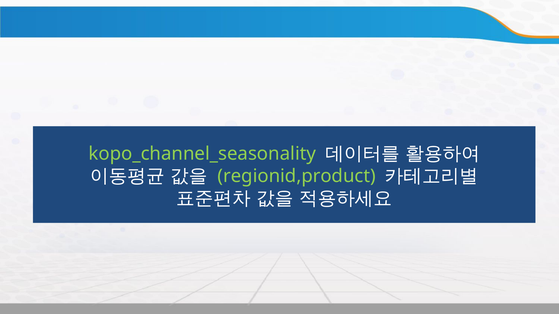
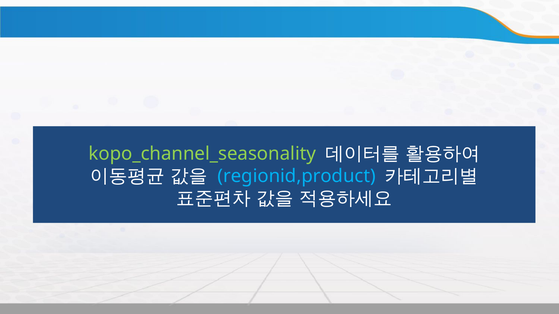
regionid,product colour: light green -> light blue
